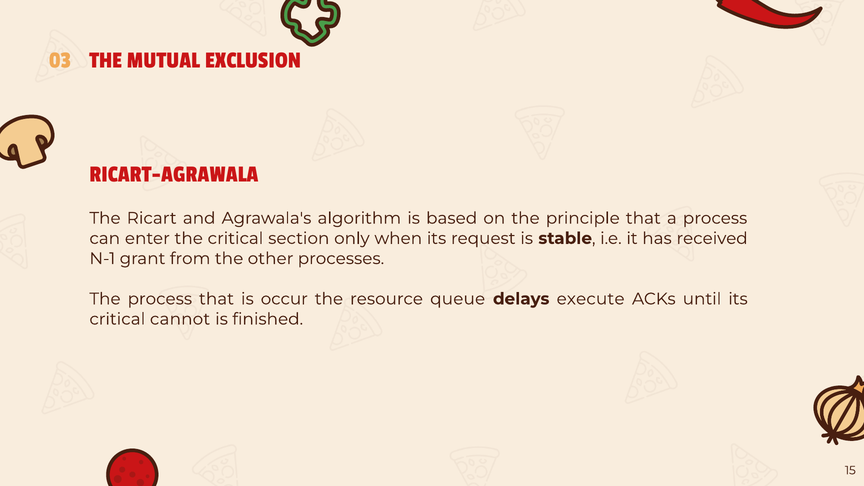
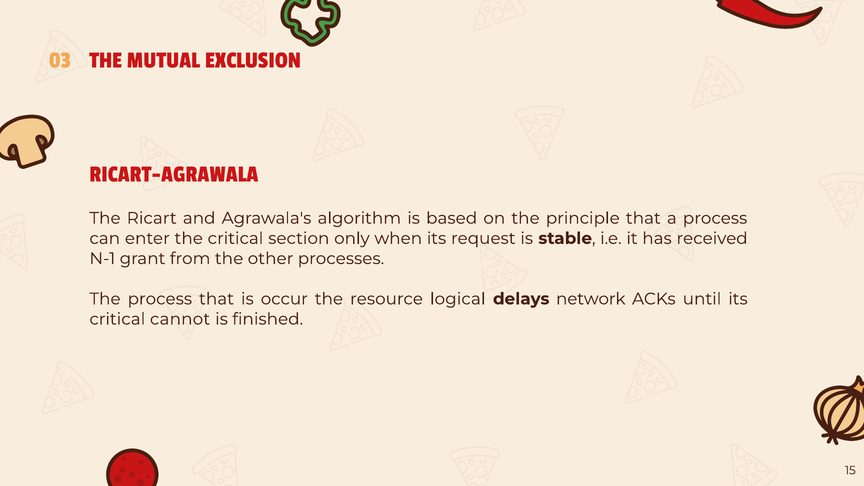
queue: queue -> logical
execute: execute -> network
